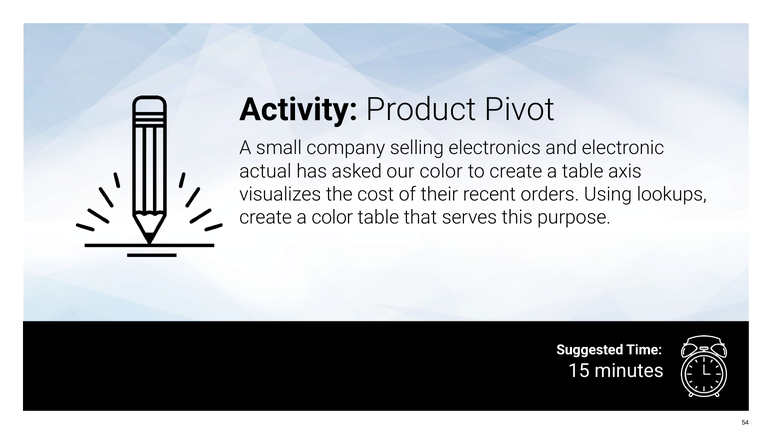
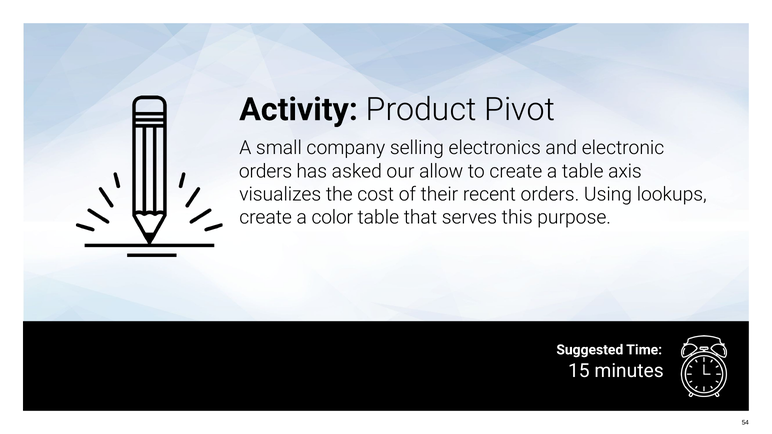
actual at (265, 171): actual -> orders
our color: color -> allow
